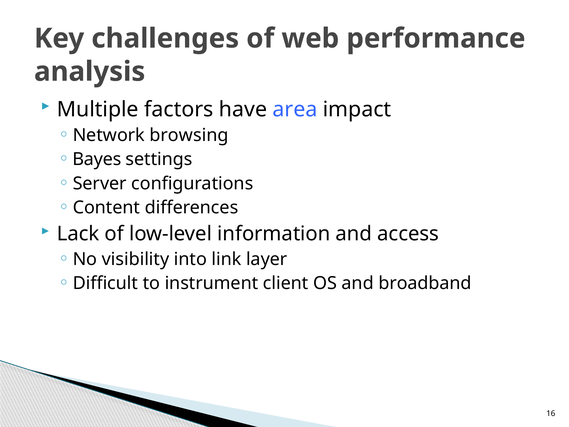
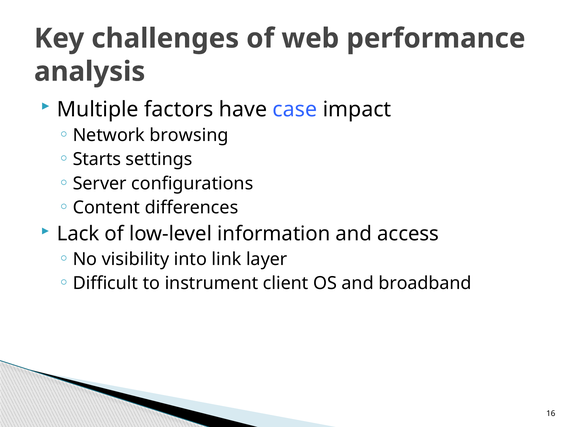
area: area -> case
Bayes: Bayes -> Starts
